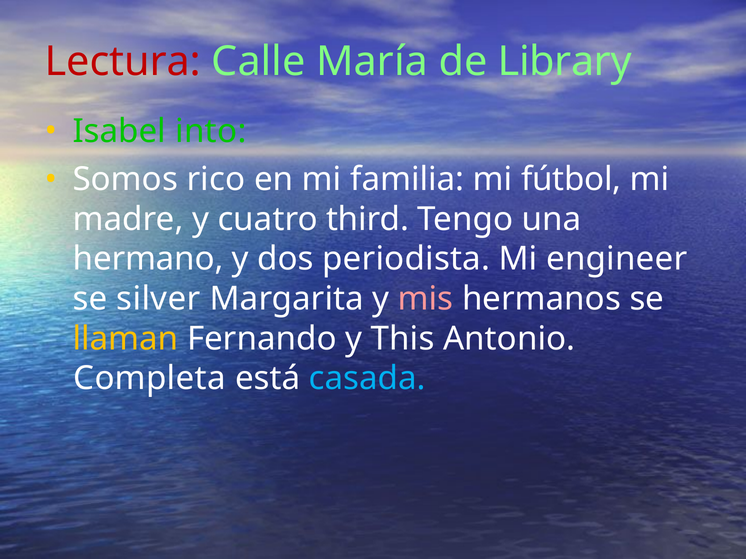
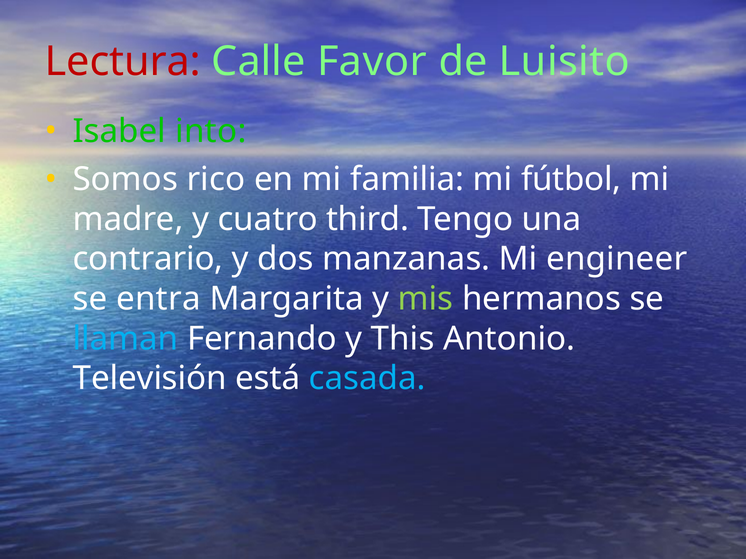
María: María -> Favor
Library: Library -> Luisito
hermano: hermano -> contrario
periodista: periodista -> manzanas
silver: silver -> entra
mis colour: pink -> light green
llaman colour: yellow -> light blue
Completa: Completa -> Televisión
